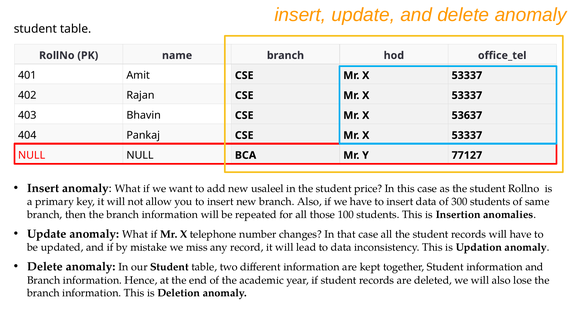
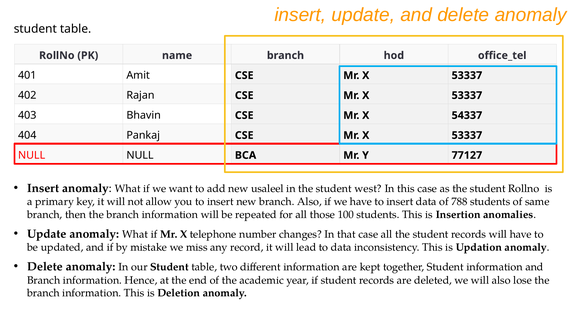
53637: 53637 -> 54337
price: price -> west
300: 300 -> 788
